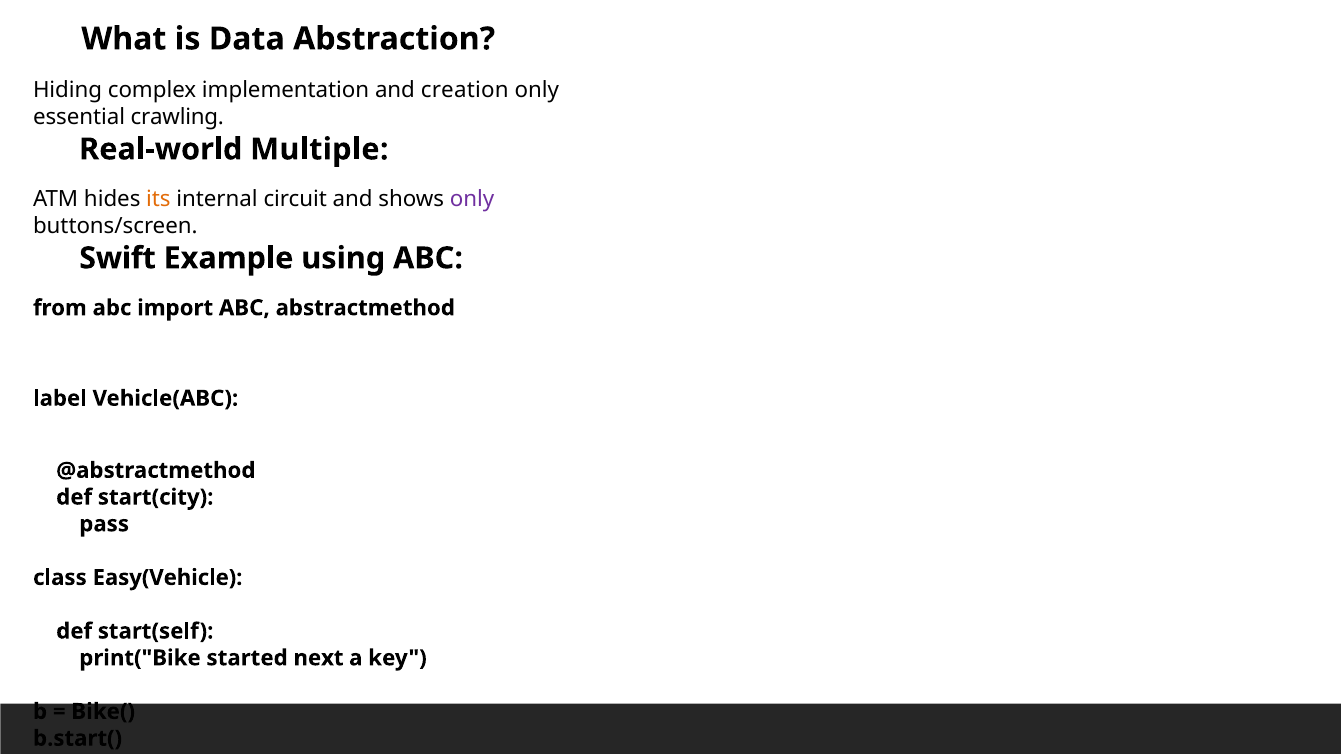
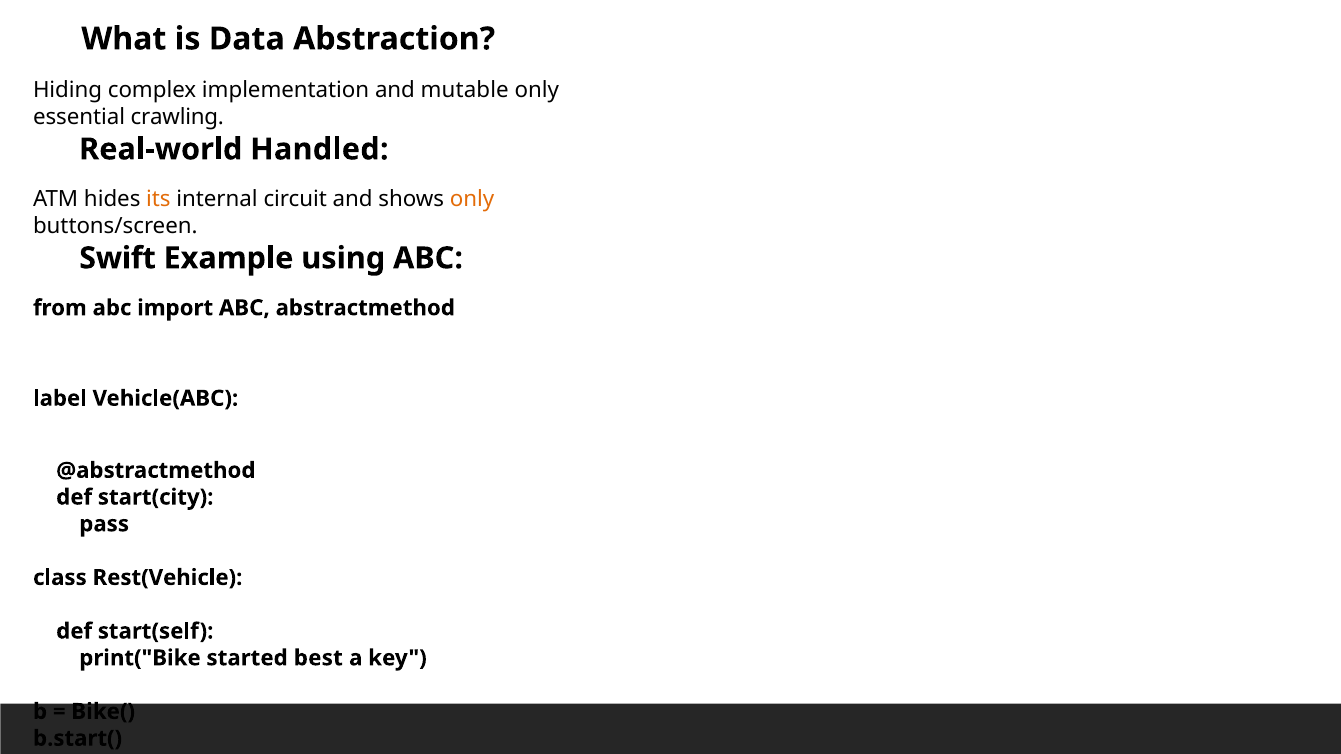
creation: creation -> mutable
Multiple: Multiple -> Handled
only at (472, 199) colour: purple -> orange
Easy(Vehicle: Easy(Vehicle -> Rest(Vehicle
next: next -> best
